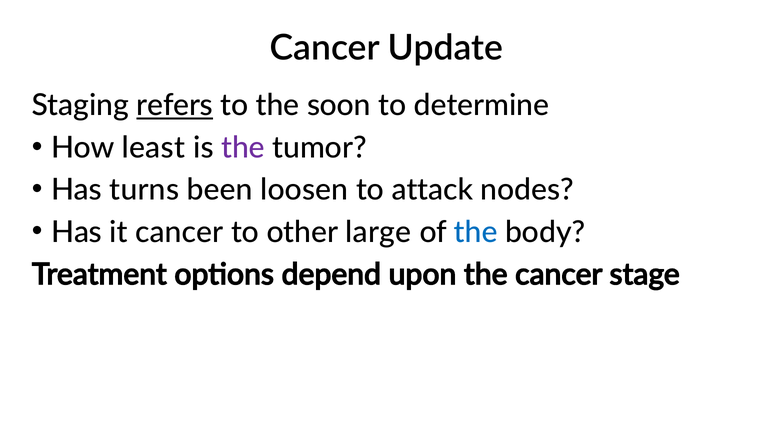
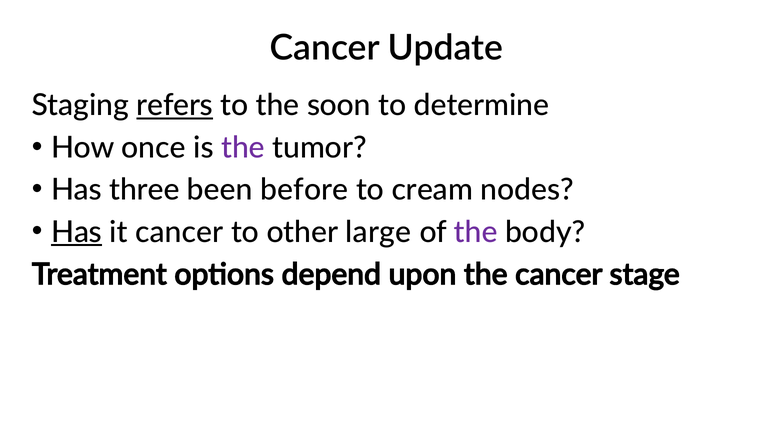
least: least -> once
turns: turns -> three
loosen: loosen -> before
attack: attack -> cream
Has at (77, 232) underline: none -> present
the at (476, 232) colour: blue -> purple
